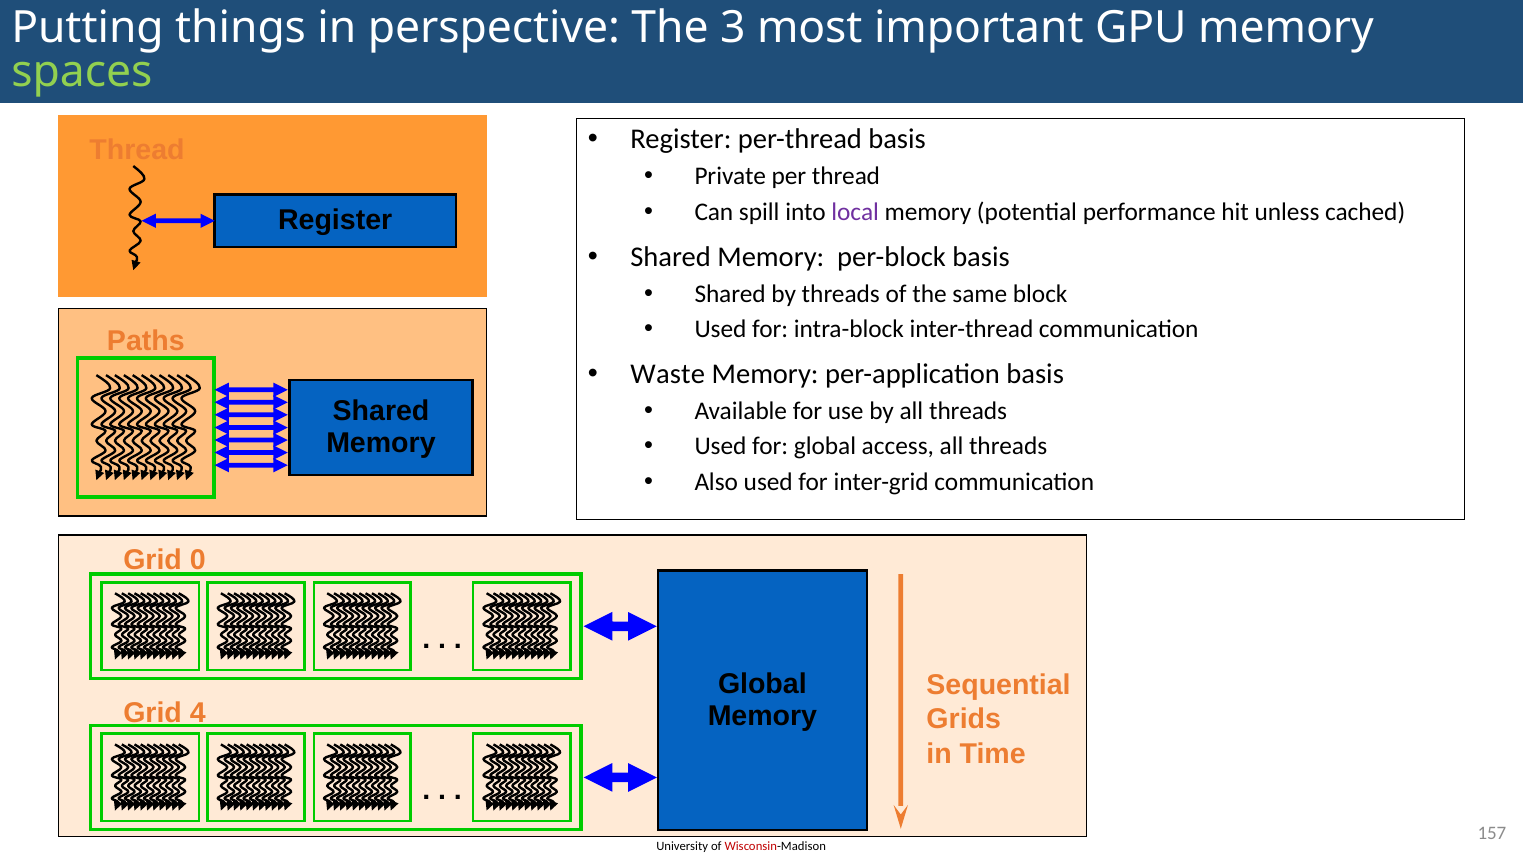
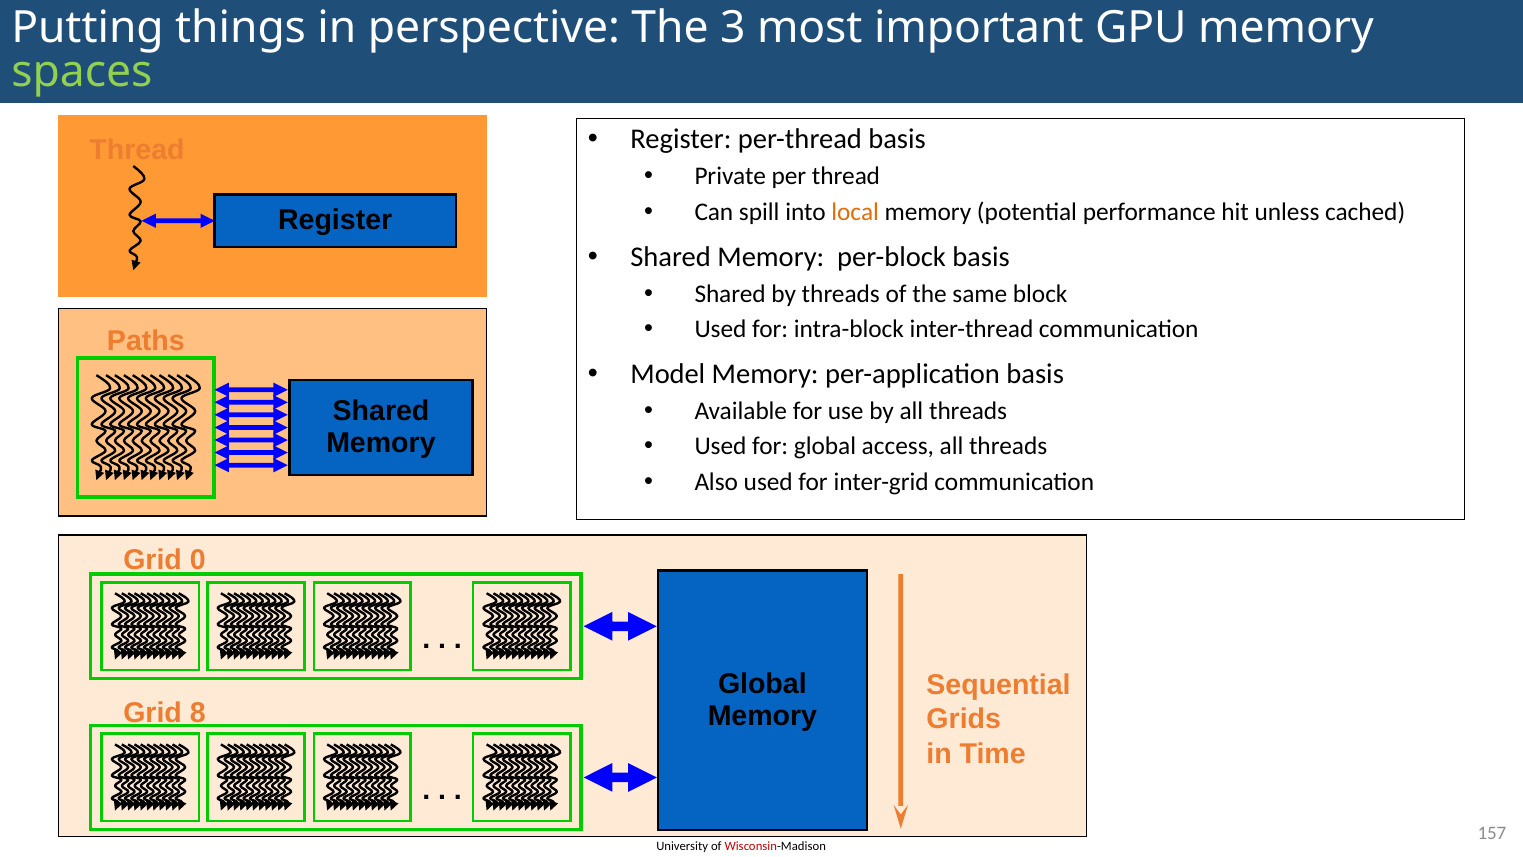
local colour: purple -> orange
Waste: Waste -> Model
4: 4 -> 8
